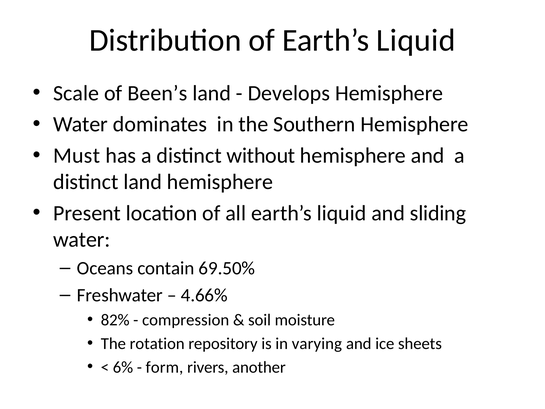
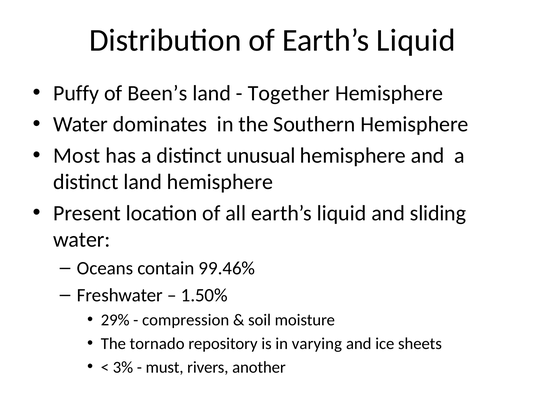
Scale: Scale -> Puffy
Develops: Develops -> Together
Must: Must -> Most
without: without -> unusual
69.50%: 69.50% -> 99.46%
4.66%: 4.66% -> 1.50%
82%: 82% -> 29%
rotation: rotation -> tornado
6%: 6% -> 3%
form: form -> must
